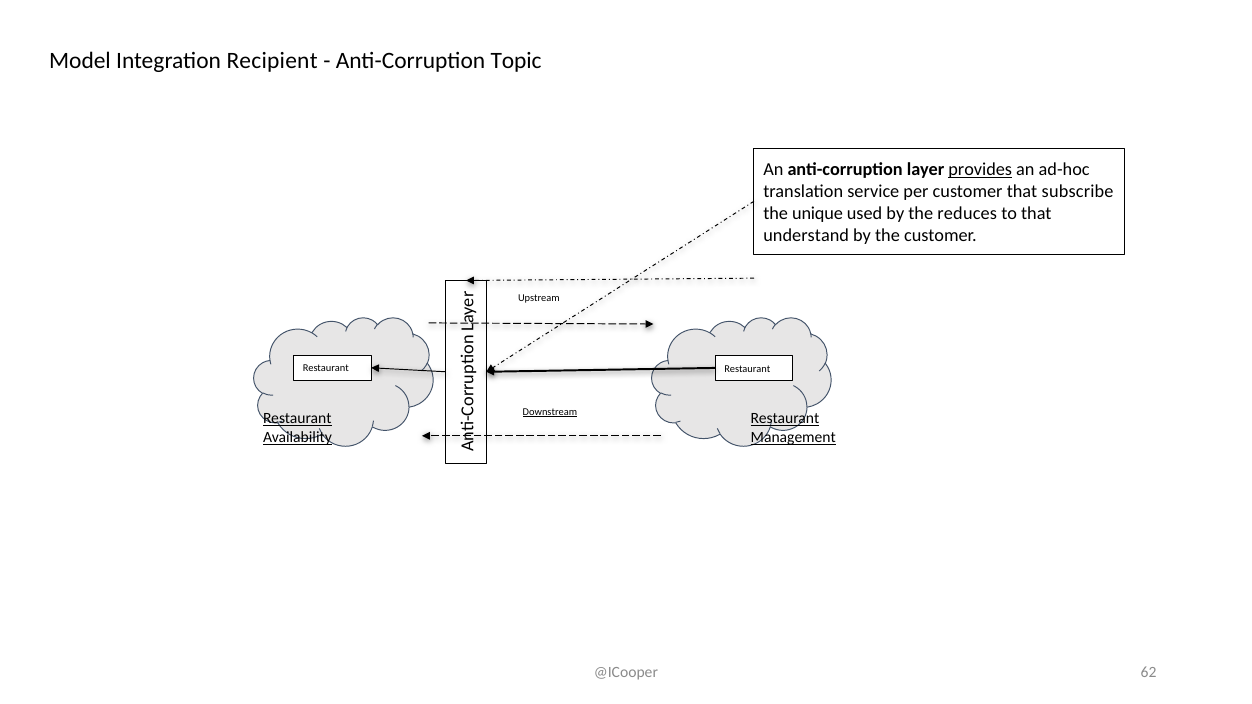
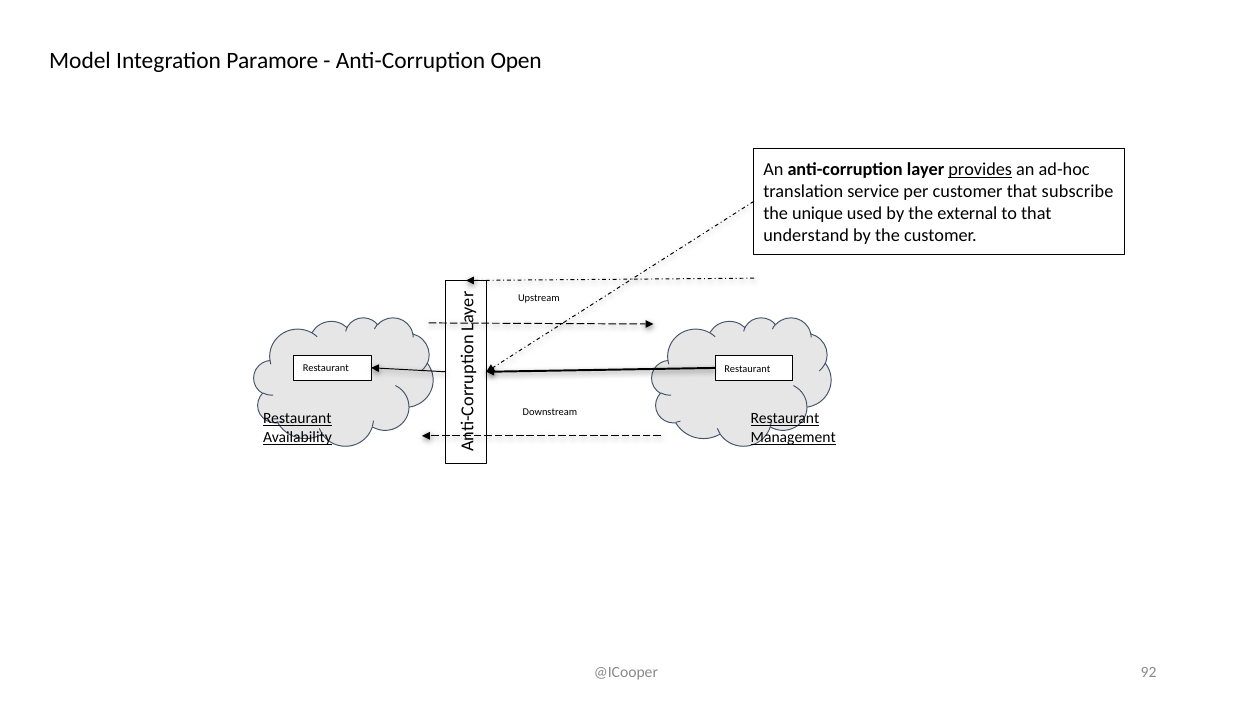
Recipient: Recipient -> Paramore
Topic: Topic -> Open
reduces: reduces -> external
Downstream underline: present -> none
62: 62 -> 92
